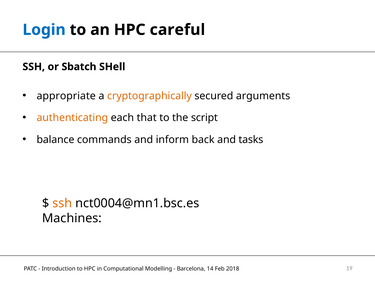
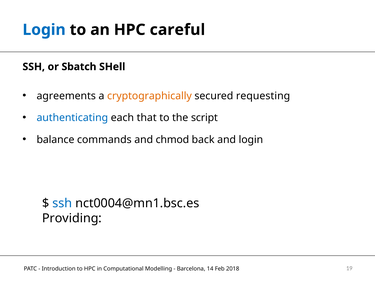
appropriate: appropriate -> agreements
arguments: arguments -> requesting
authenticating colour: orange -> blue
inform: inform -> chmod
and tasks: tasks -> login
ssh at (62, 203) colour: orange -> blue
Machines: Machines -> Providing
